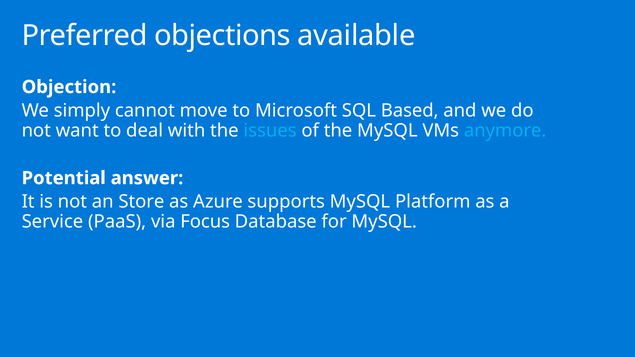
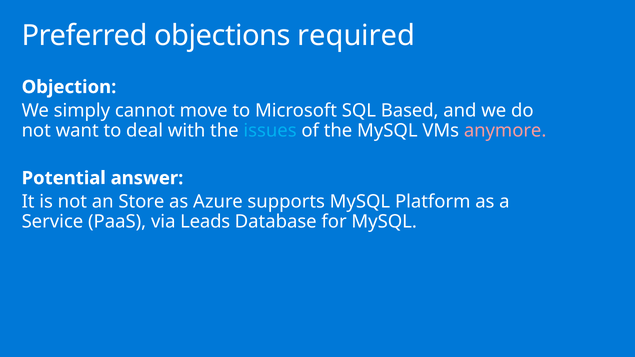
available: available -> required
anymore colour: light blue -> pink
Focus: Focus -> Leads
